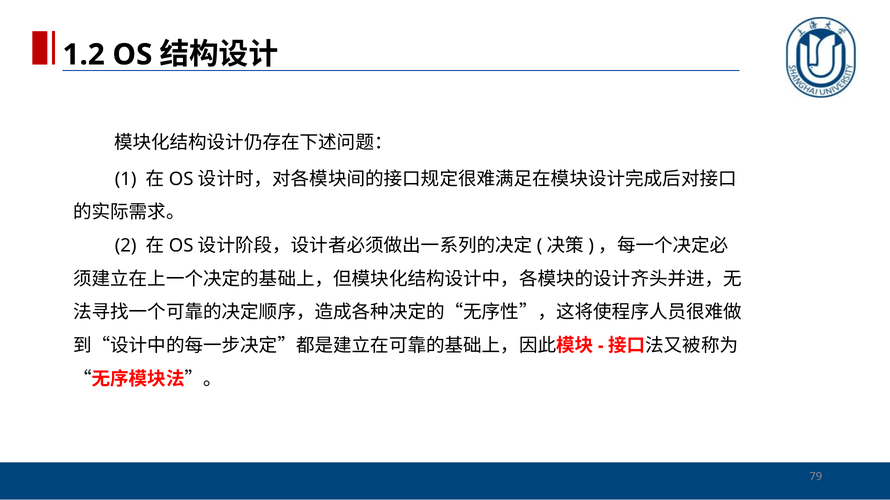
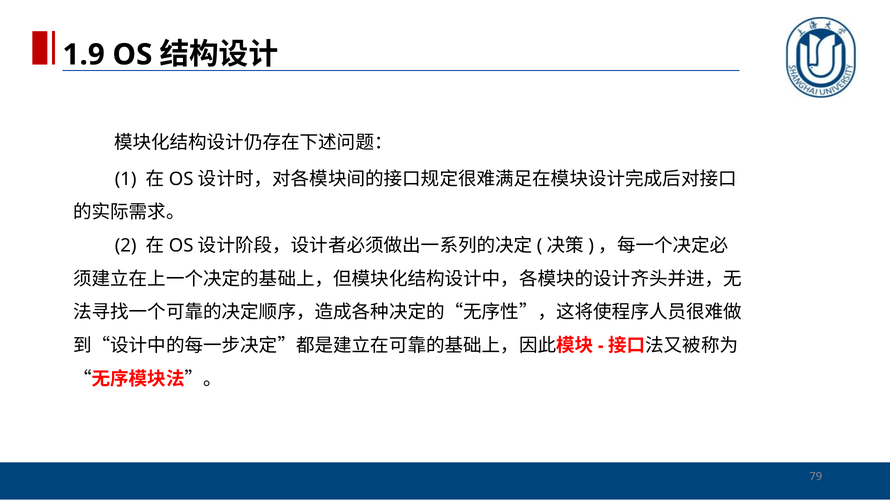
1.2: 1.2 -> 1.9
